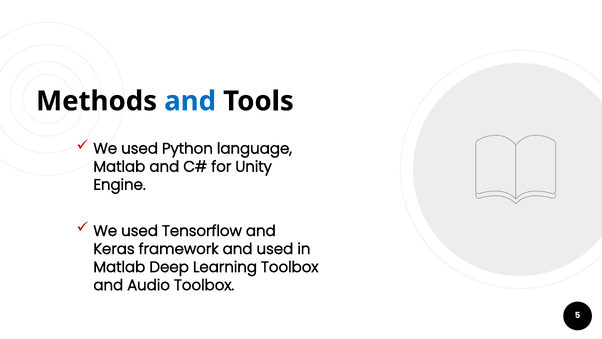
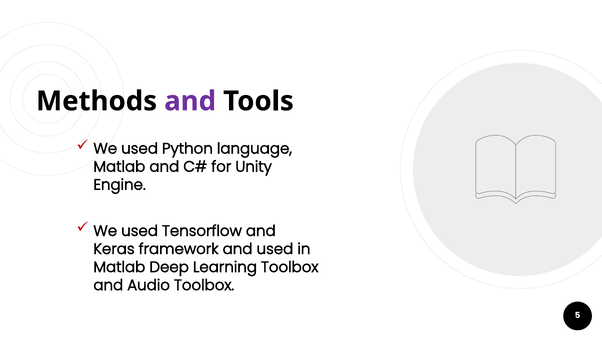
and at (190, 101) colour: blue -> purple
